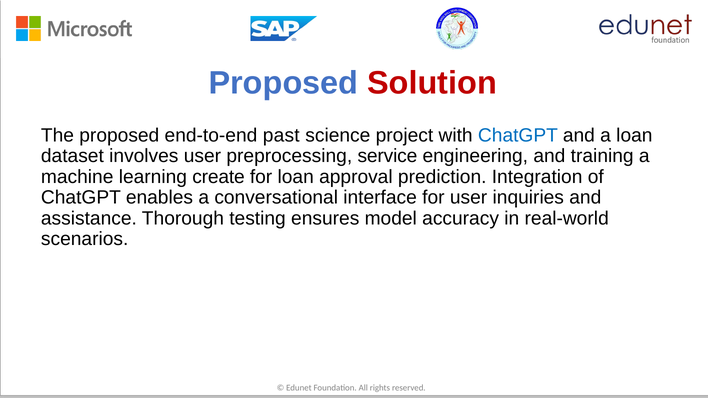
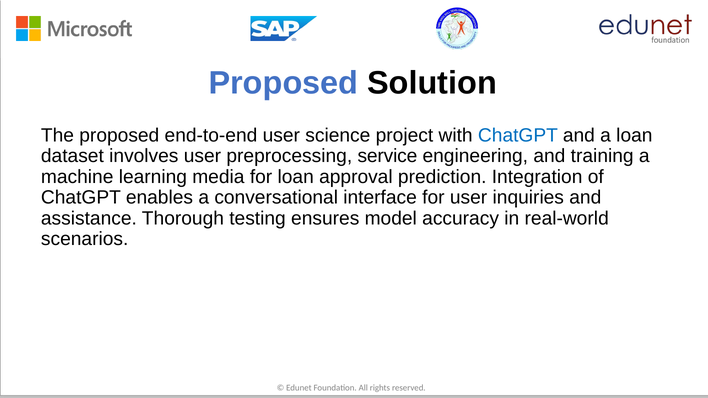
Solution colour: red -> black
end-to-end past: past -> user
create: create -> media
